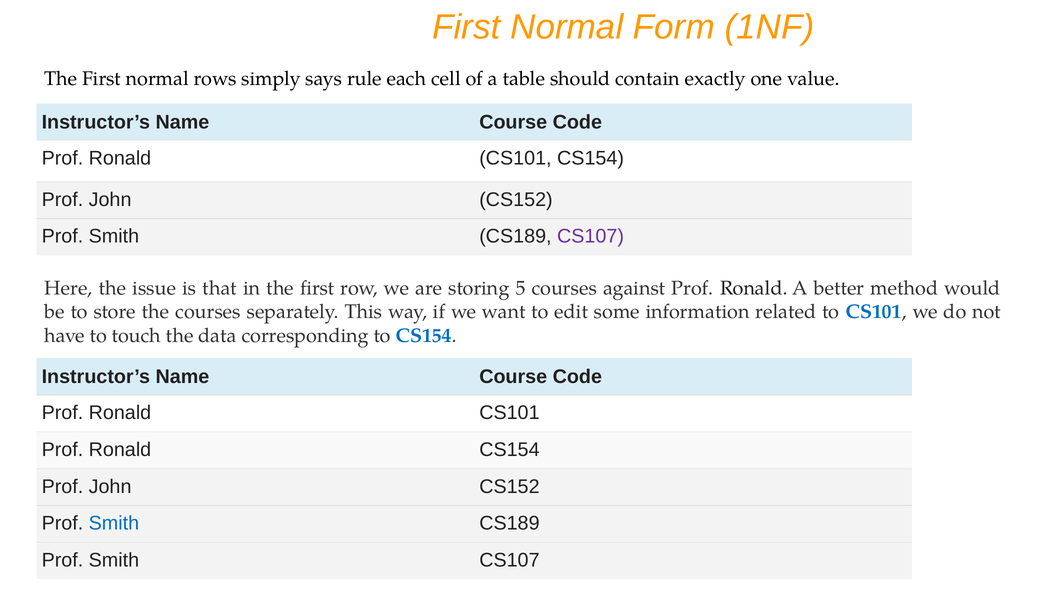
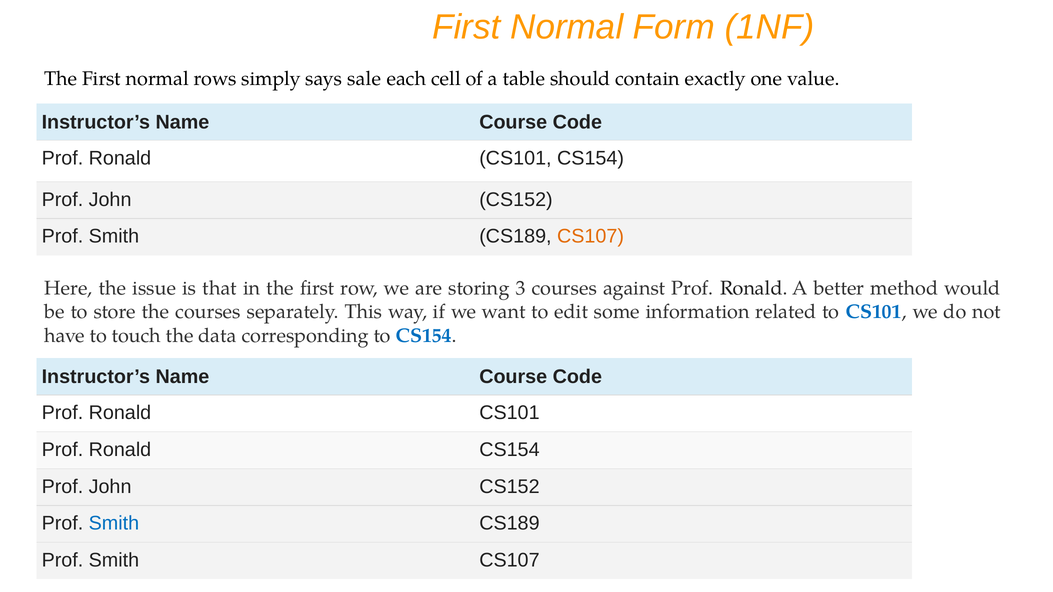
rule: rule -> sale
CS107 at (590, 237) colour: purple -> orange
5: 5 -> 3
